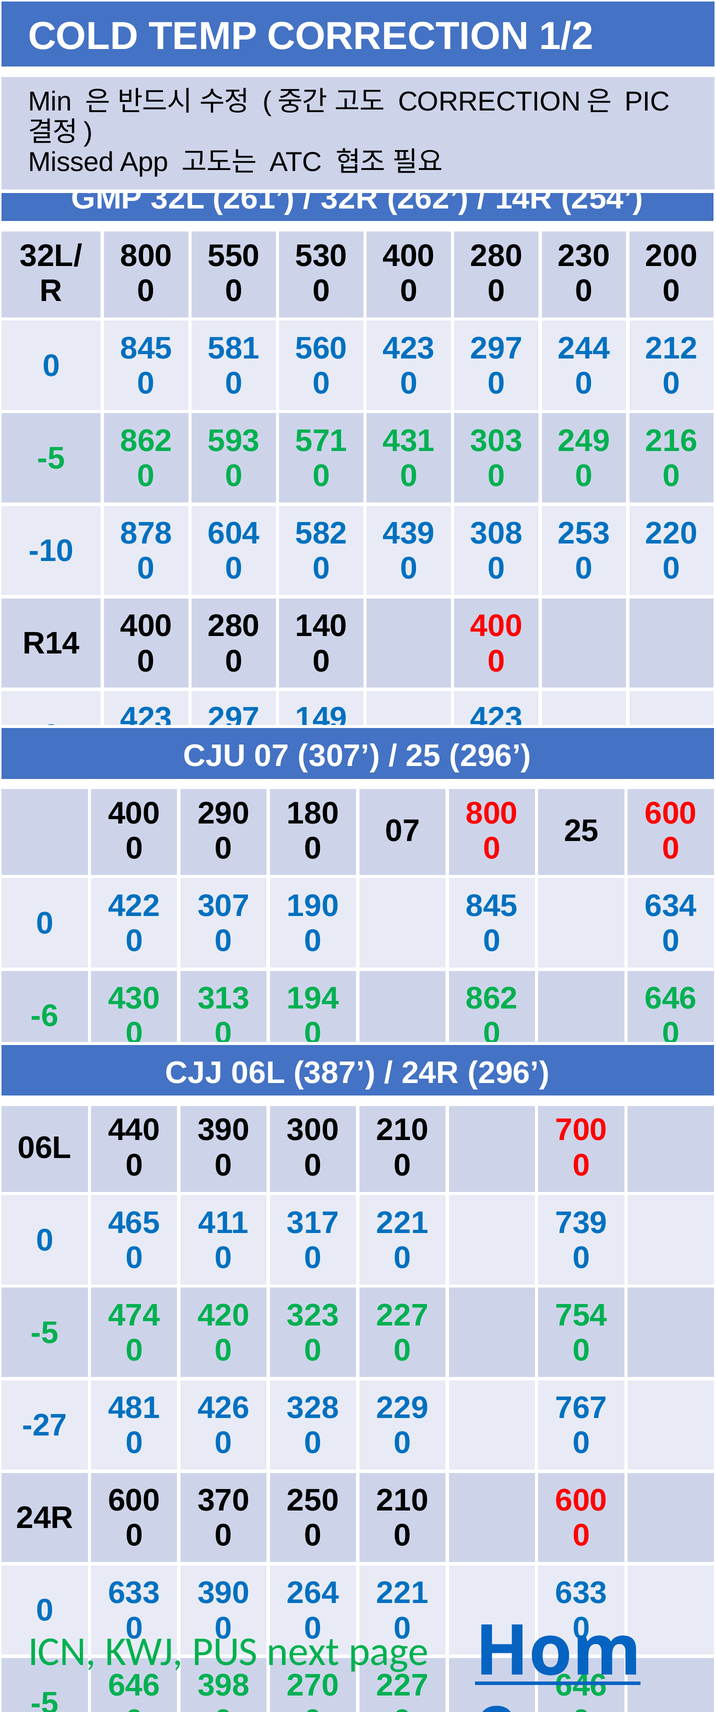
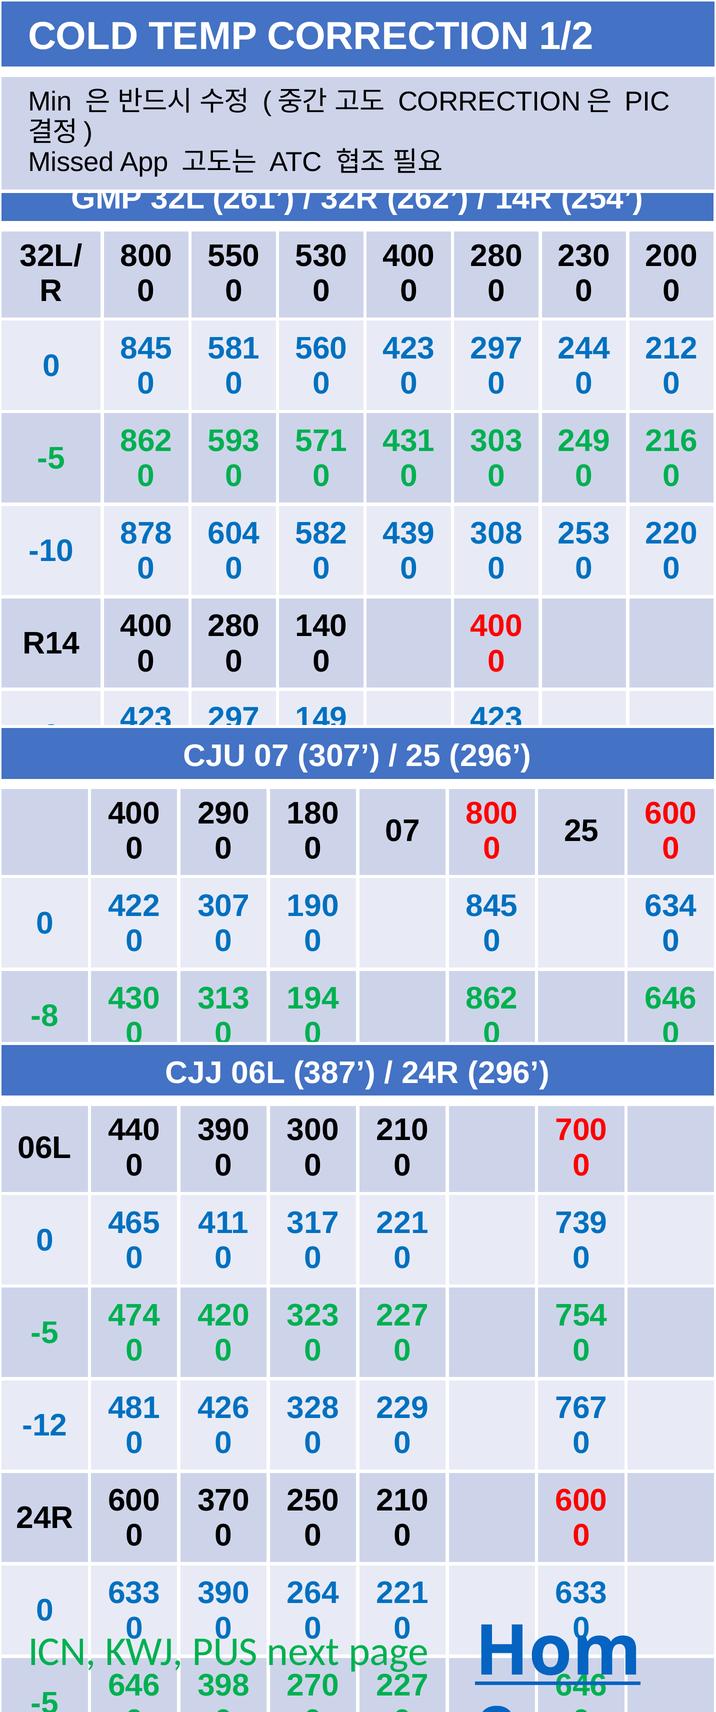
-6: -6 -> -8
-27: -27 -> -12
